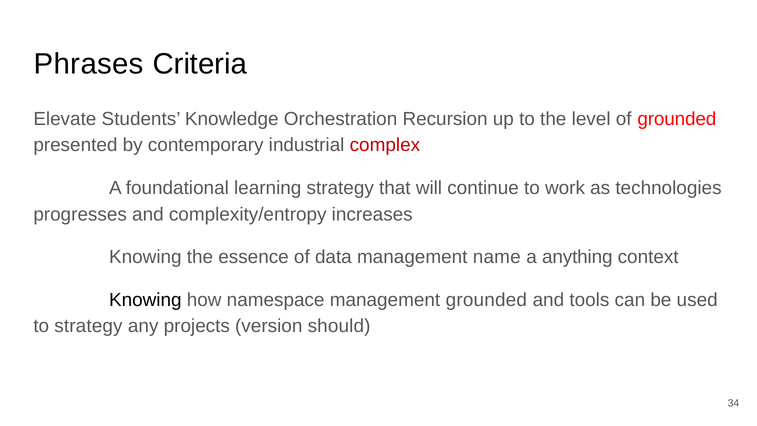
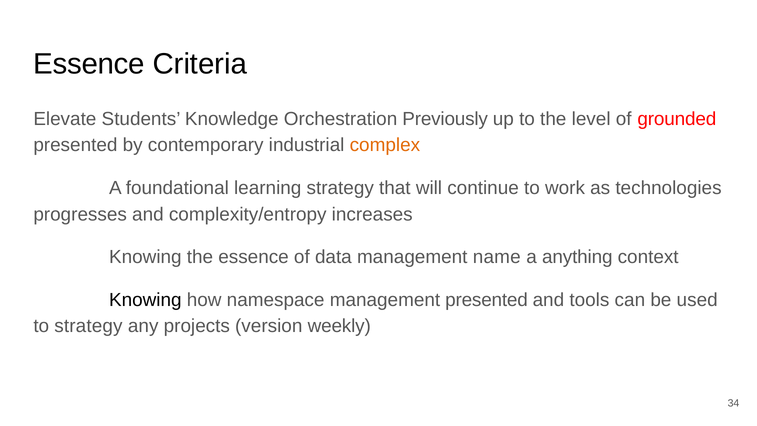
Phrases at (89, 64): Phrases -> Essence
Recursion: Recursion -> Previously
complex colour: red -> orange
management grounded: grounded -> presented
should: should -> weekly
